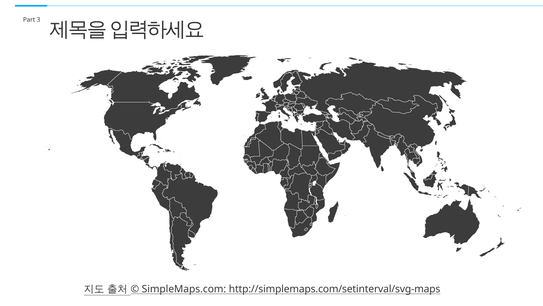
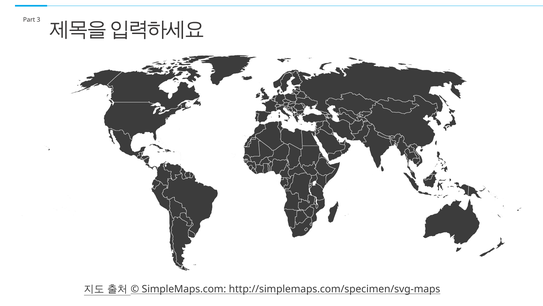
http://simplemaps.com/setinterval/svg-maps: http://simplemaps.com/setinterval/svg-maps -> http://simplemaps.com/specimen/svg-maps
